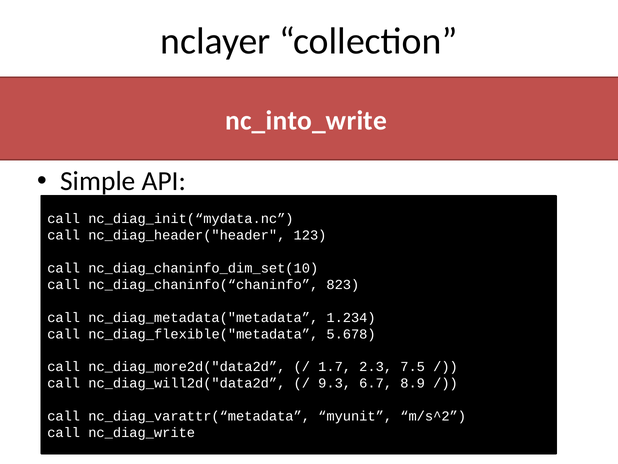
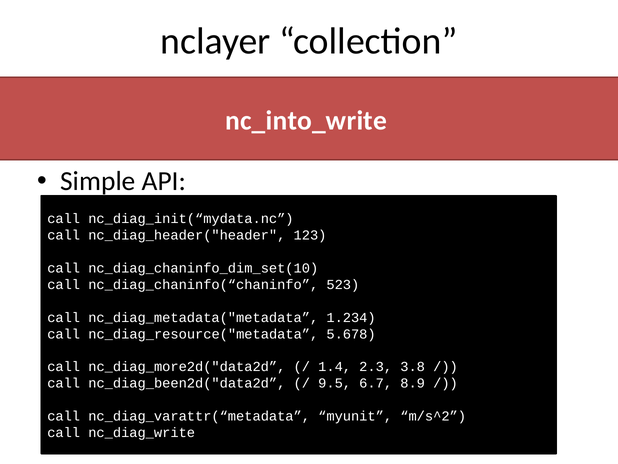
823: 823 -> 523
nc_diag_flexible("metadata: nc_diag_flexible("metadata -> nc_diag_resource("metadata
1.7: 1.7 -> 1.4
7.5: 7.5 -> 3.8
nc_diag_will2d("data2d: nc_diag_will2d("data2d -> nc_diag_been2d("data2d
9.3: 9.3 -> 9.5
